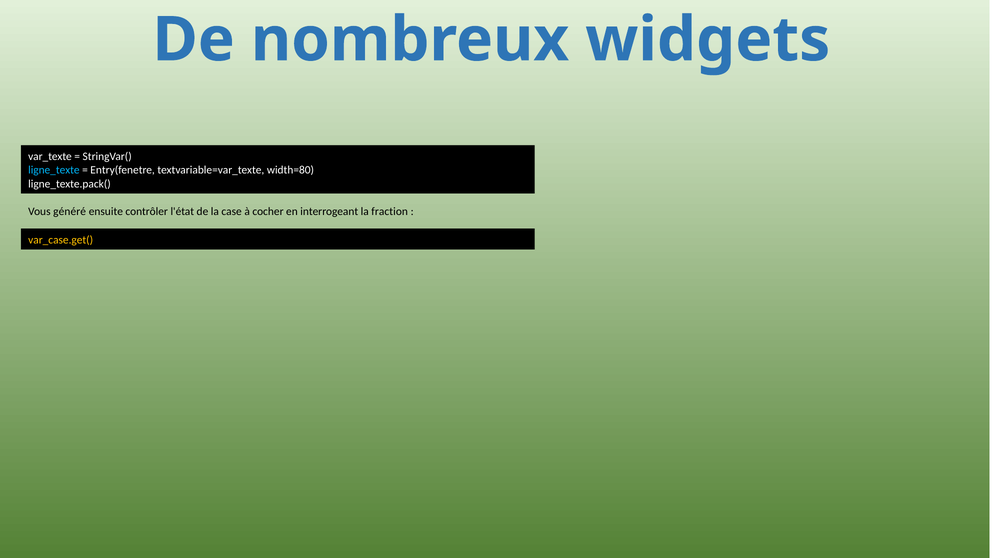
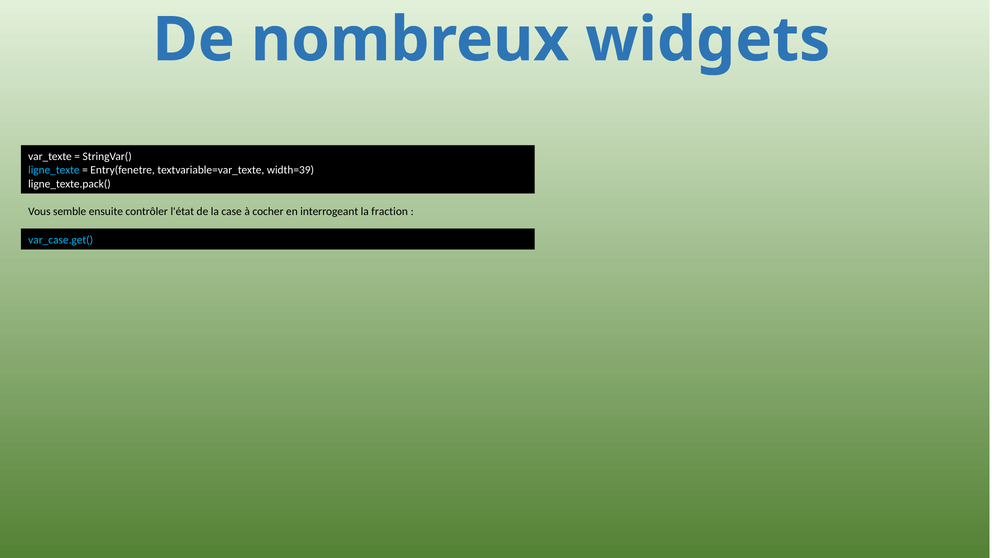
width=80: width=80 -> width=39
généré: généré -> semble
var_case.get( colour: yellow -> light blue
